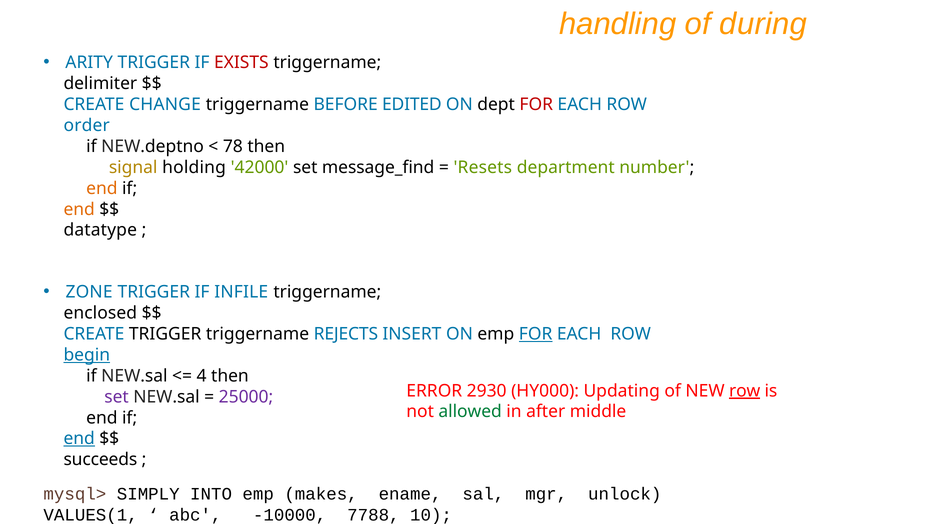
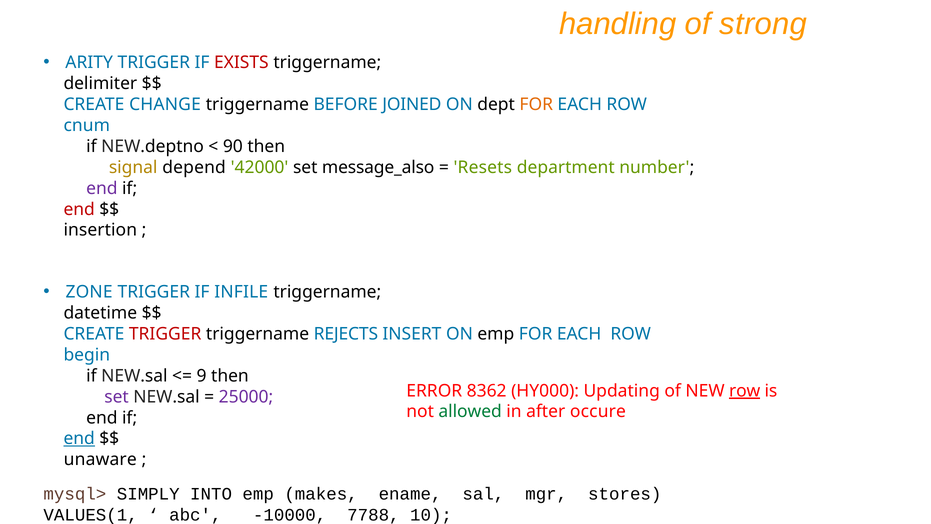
during: during -> strong
EDITED: EDITED -> JOINED
FOR at (536, 104) colour: red -> orange
order: order -> cnum
78: 78 -> 90
holding: holding -> depend
message_find: message_find -> message_also
end at (102, 188) colour: orange -> purple
end at (79, 209) colour: orange -> red
datatype: datatype -> insertion
enclosed: enclosed -> datetime
TRIGGER at (165, 334) colour: black -> red
FOR at (536, 334) underline: present -> none
begin underline: present -> none
4: 4 -> 9
2930: 2930 -> 8362
middle: middle -> occure
succeeds: succeeds -> unaware
unlock: unlock -> stores
